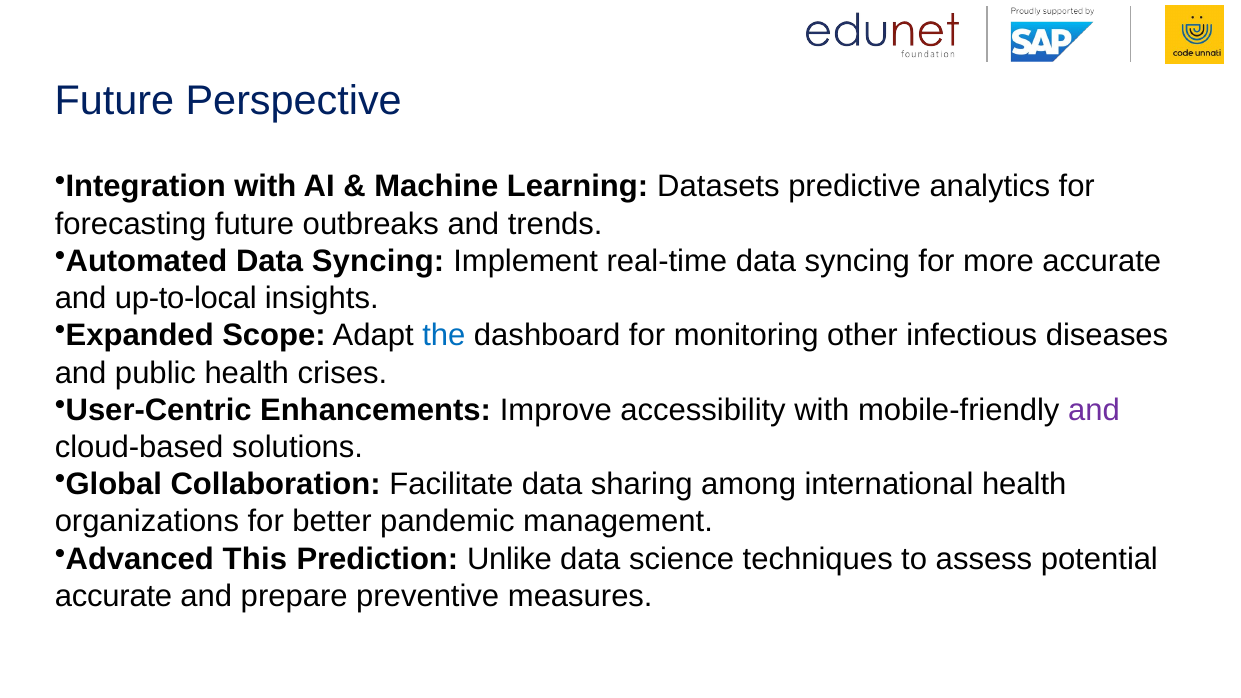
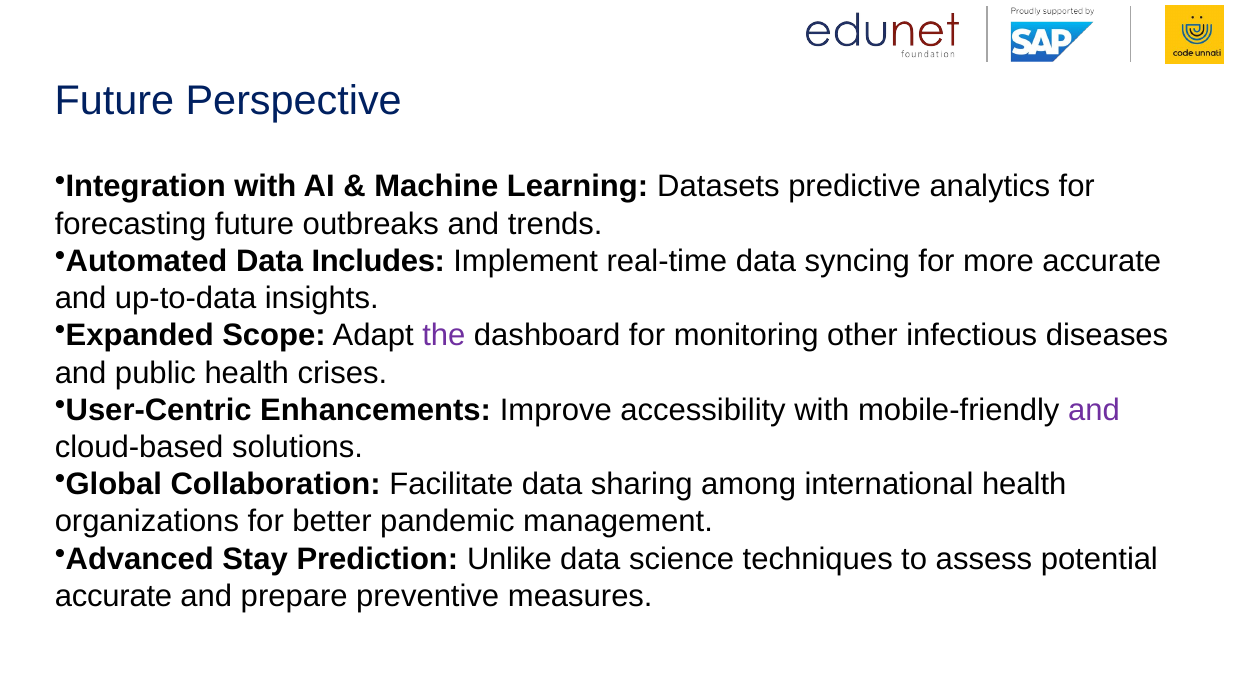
Automated Data Syncing: Syncing -> Includes
up-to-local: up-to-local -> up-to-data
the colour: blue -> purple
This: This -> Stay
